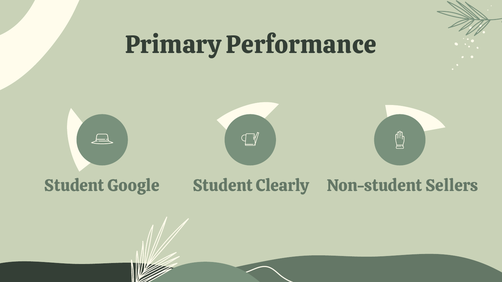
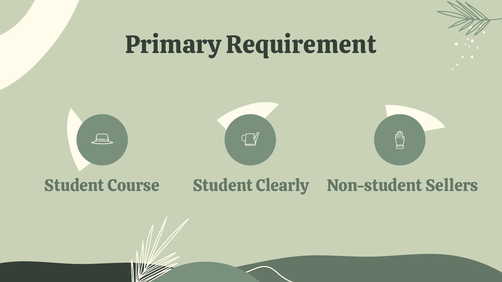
Performance: Performance -> Requirement
Google: Google -> Course
